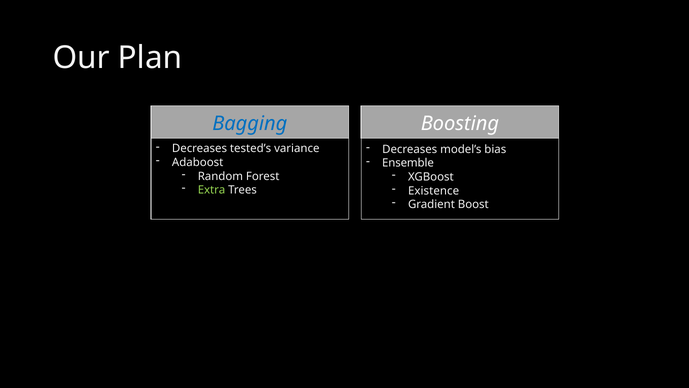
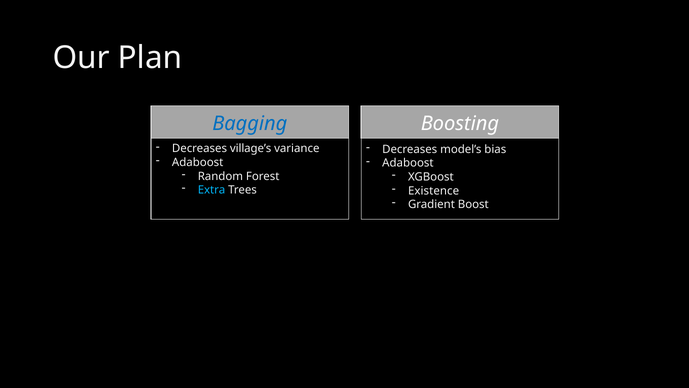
tested’s: tested’s -> village’s
Ensemble at (408, 163): Ensemble -> Adaboost
Extra colour: light green -> light blue
